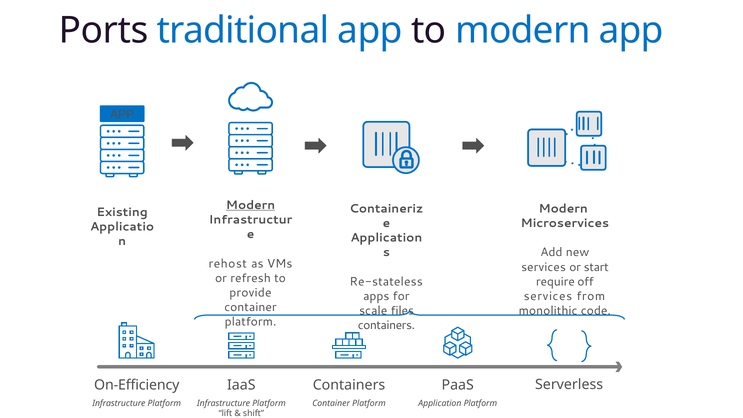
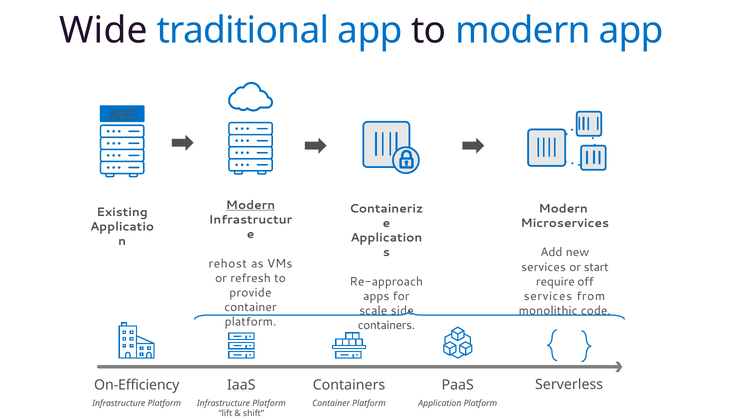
Ports: Ports -> Wide
APP at (122, 115) underline: none -> present
Re-stateless: Re-stateless -> Re-approach
files: files -> side
